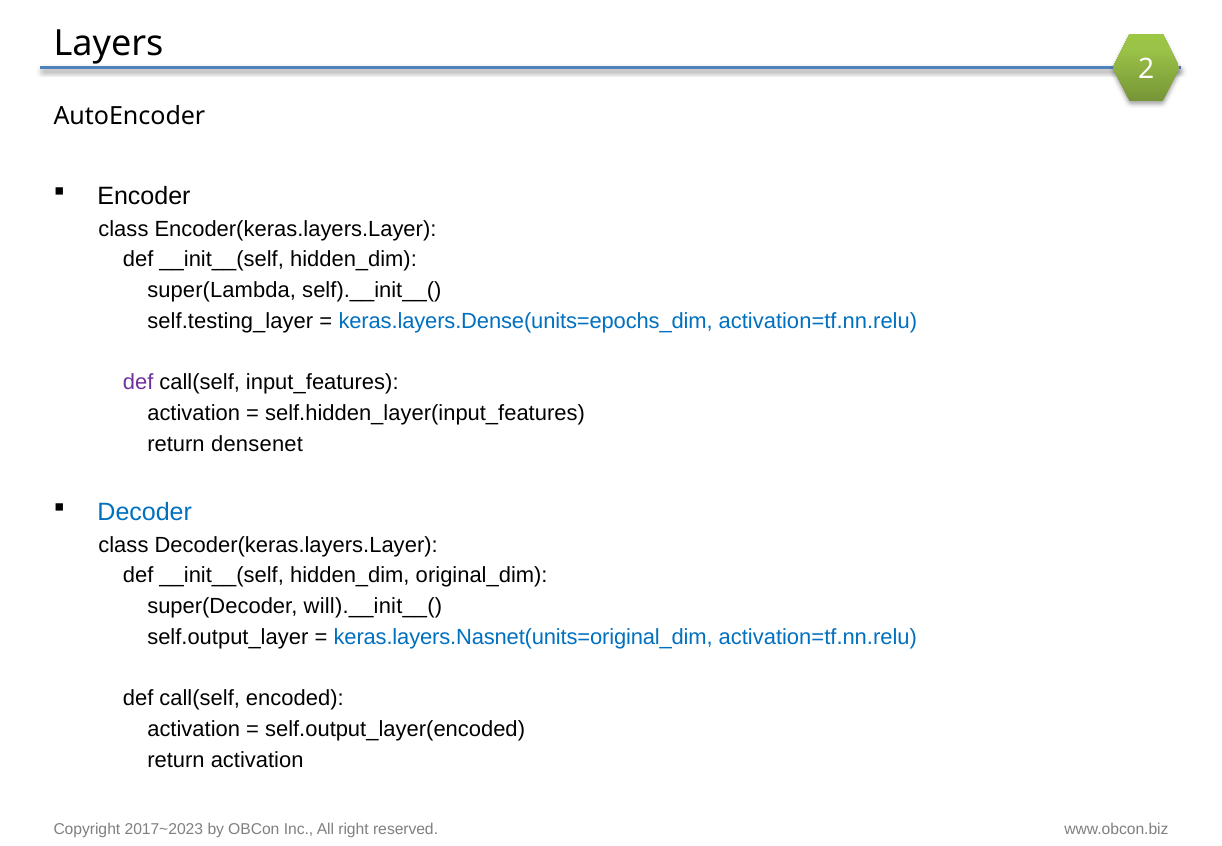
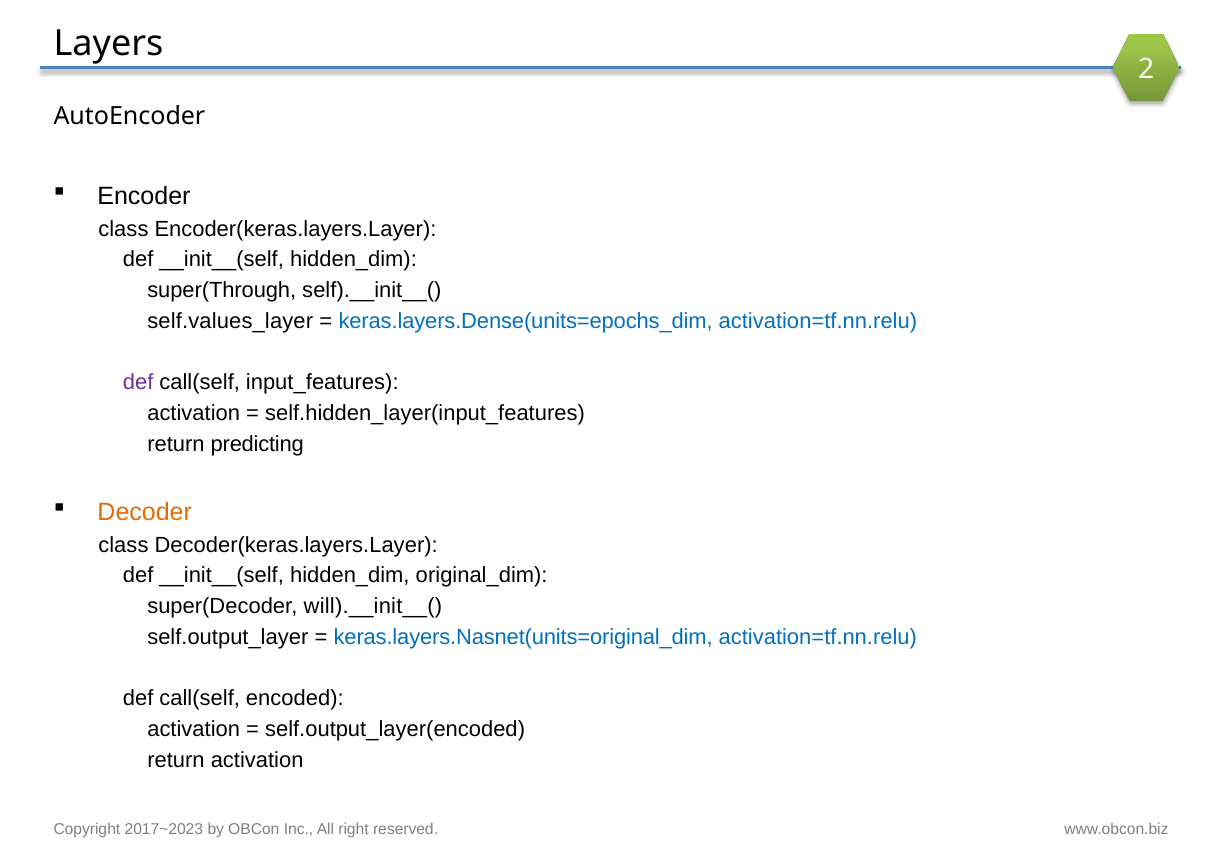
super(Lambda: super(Lambda -> super(Through
self.testing_layer: self.testing_layer -> self.values_layer
densenet: densenet -> predicting
Decoder colour: blue -> orange
